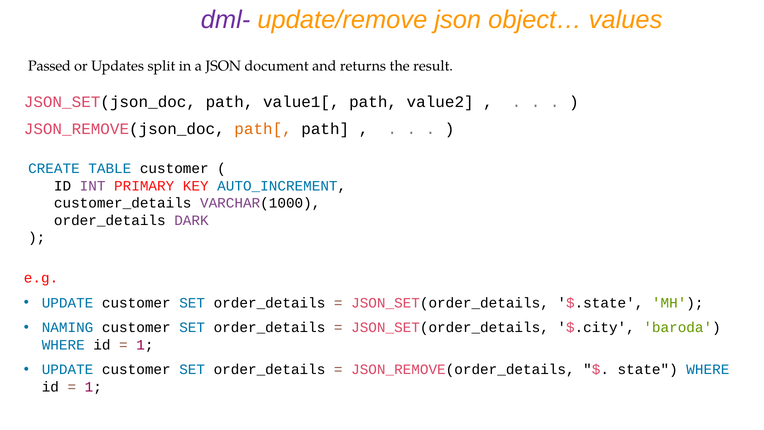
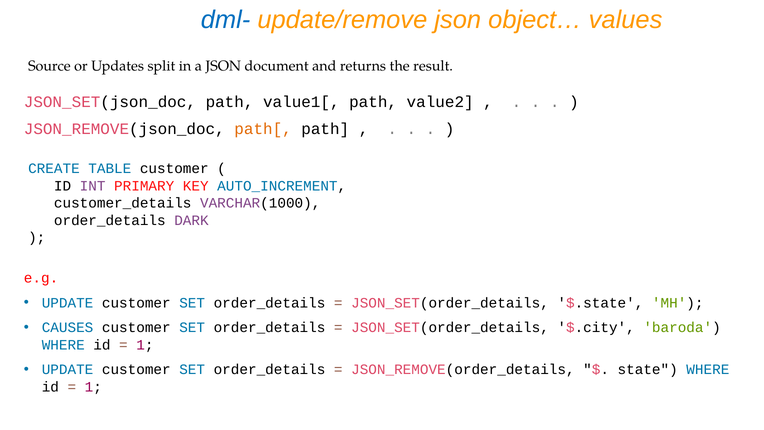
dml- colour: purple -> blue
Passed: Passed -> Source
NAMING: NAMING -> CAUSES
